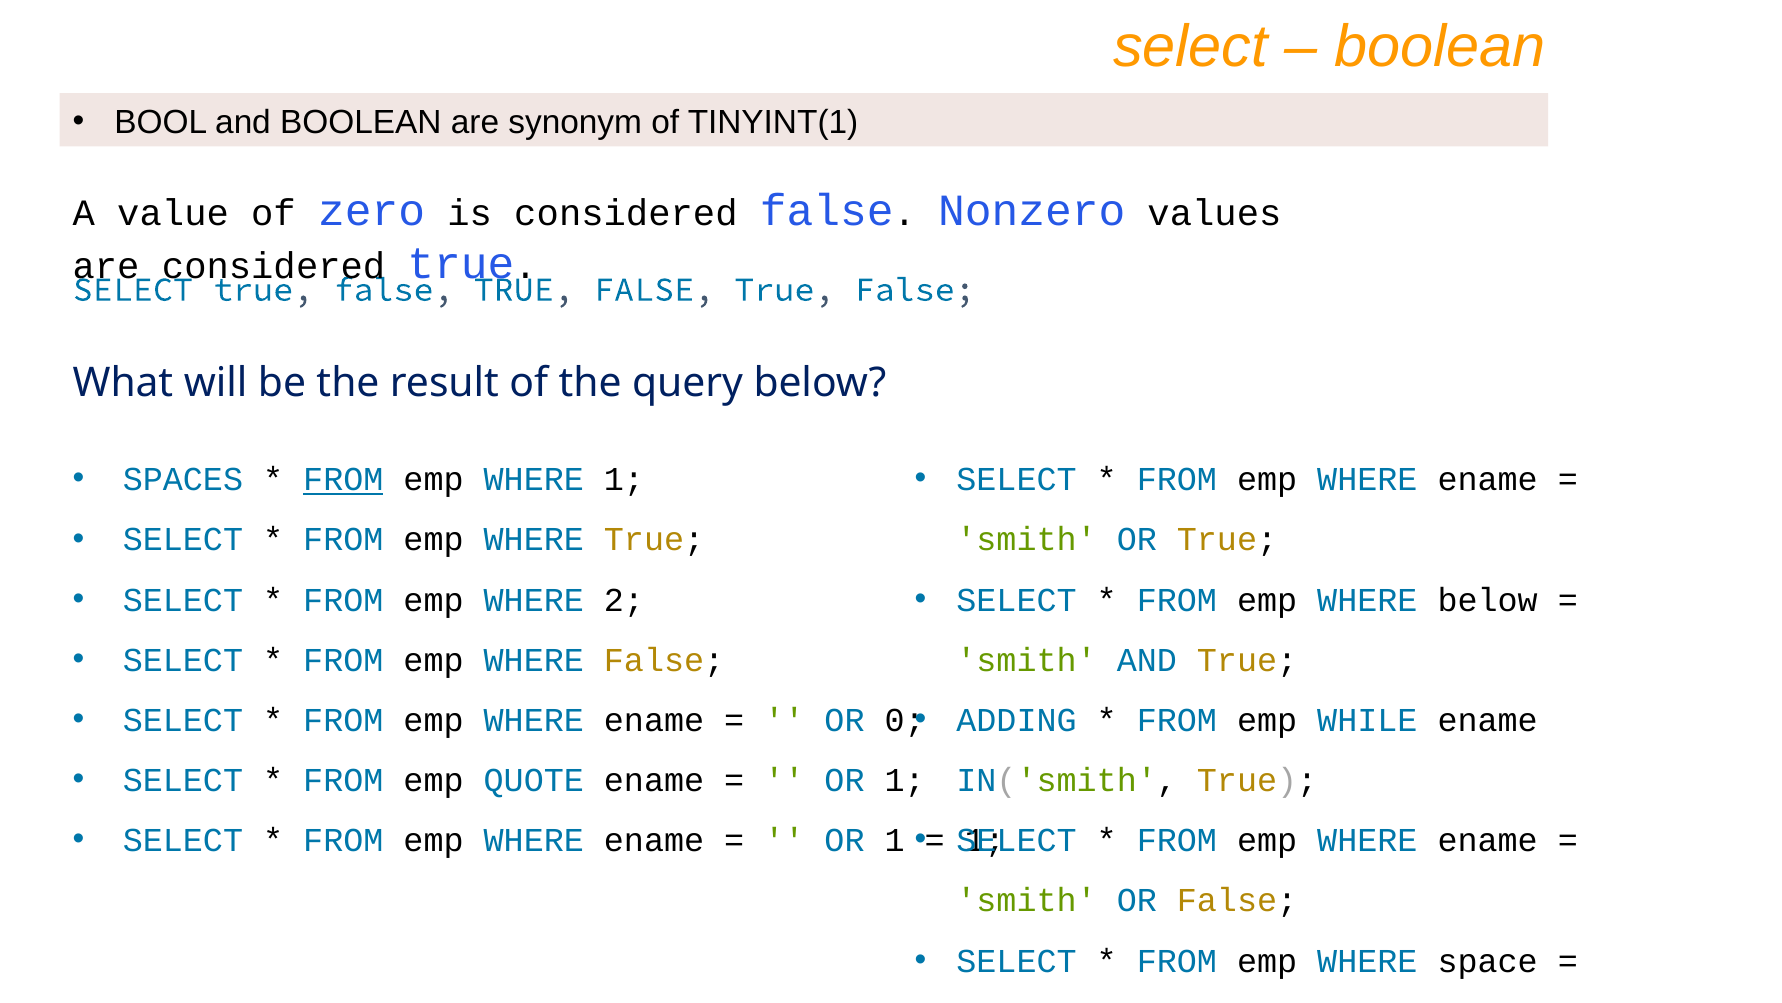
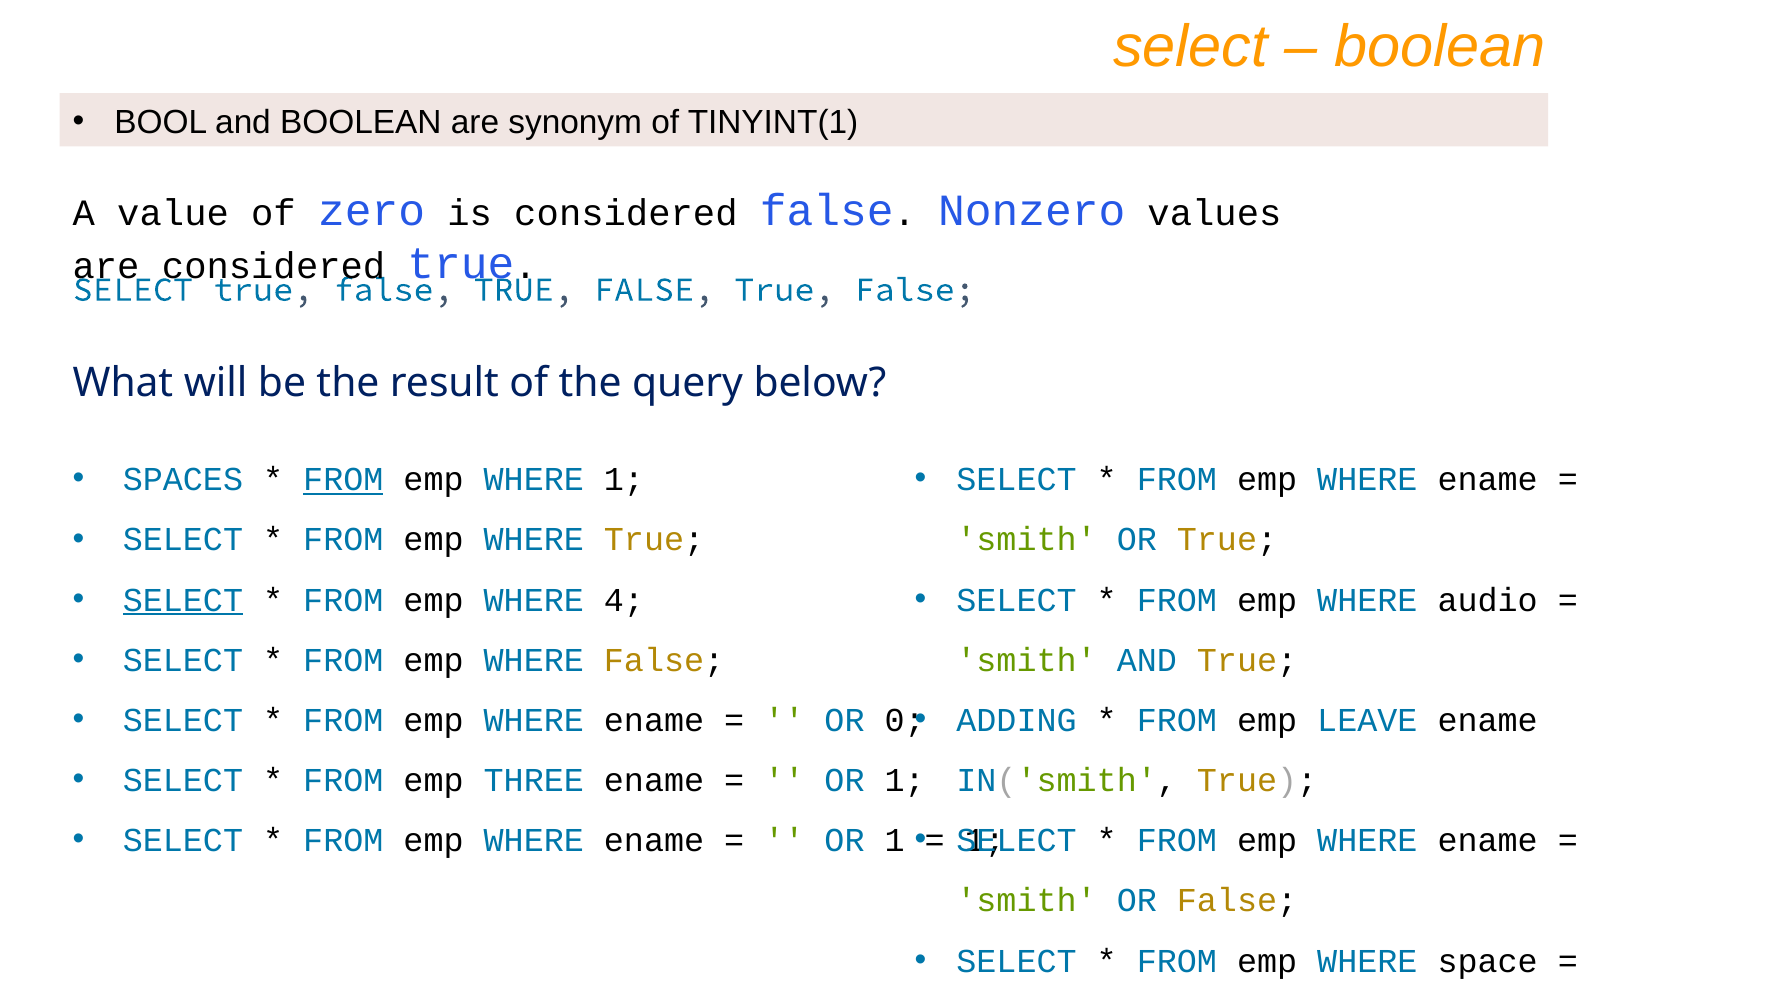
SELECT at (183, 600) underline: none -> present
2: 2 -> 4
WHERE below: below -> audio
WHILE: WHILE -> LEAVE
QUOTE: QUOTE -> THREE
